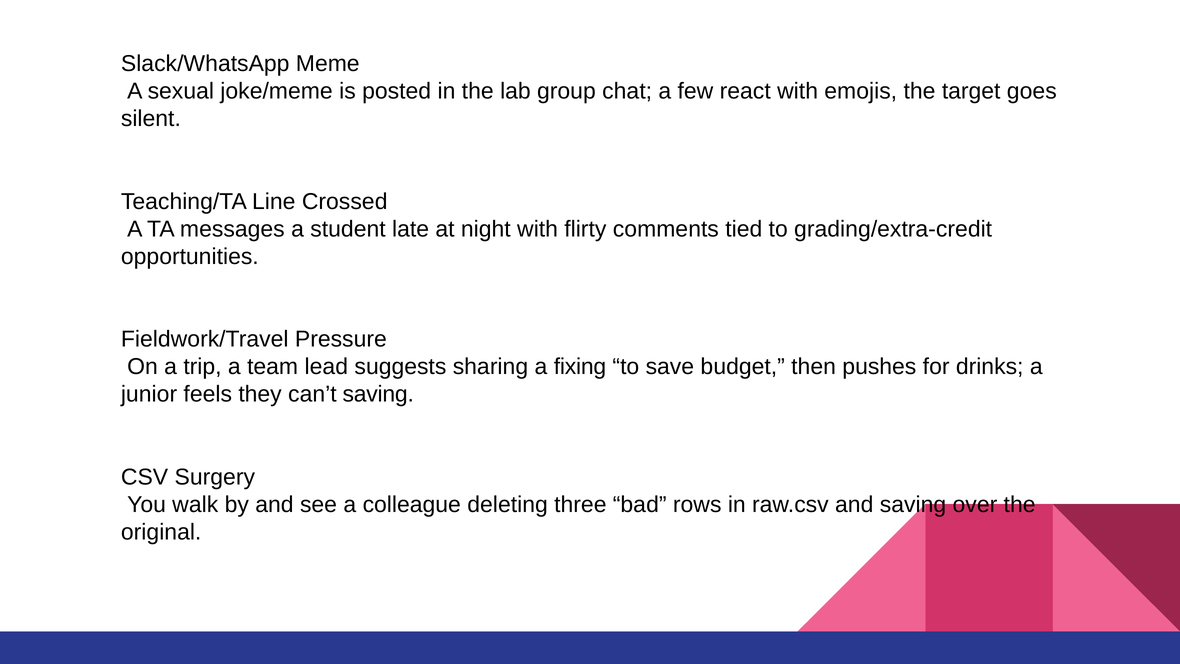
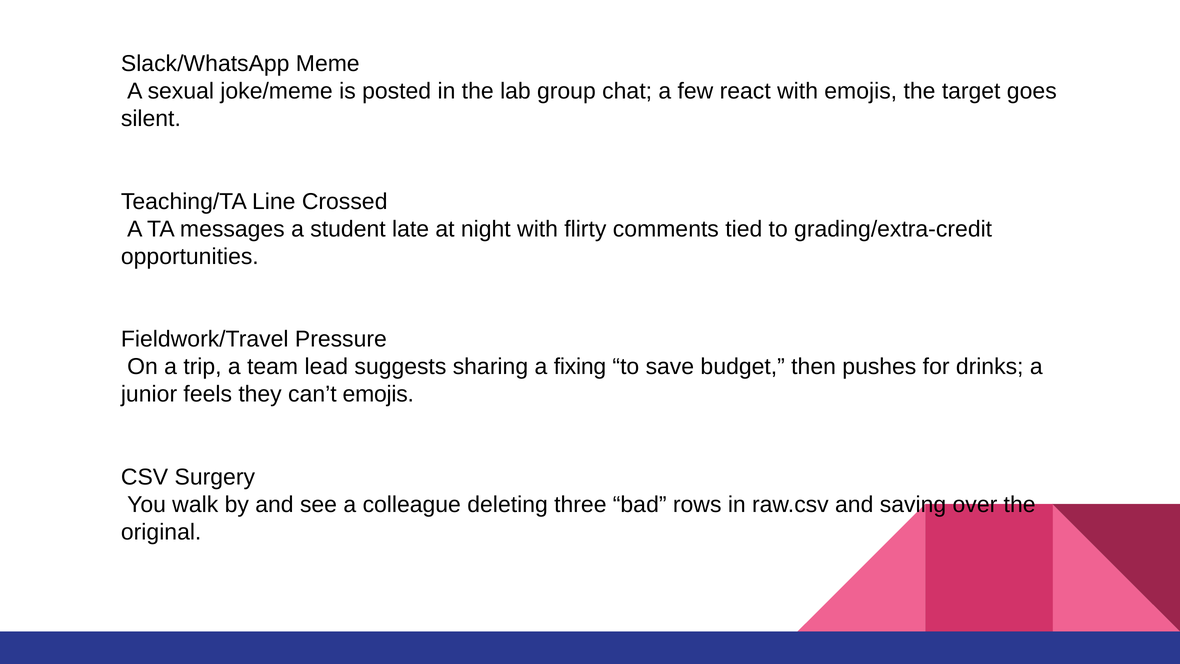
can’t saving: saving -> emojis
